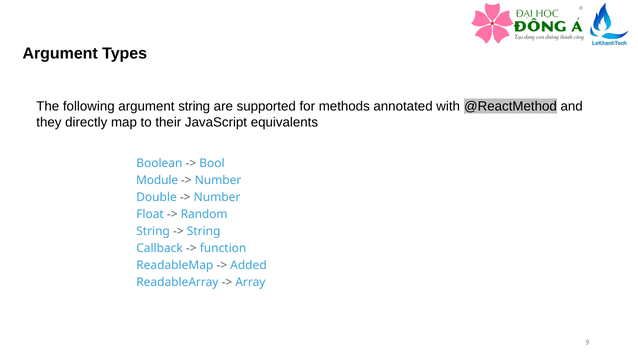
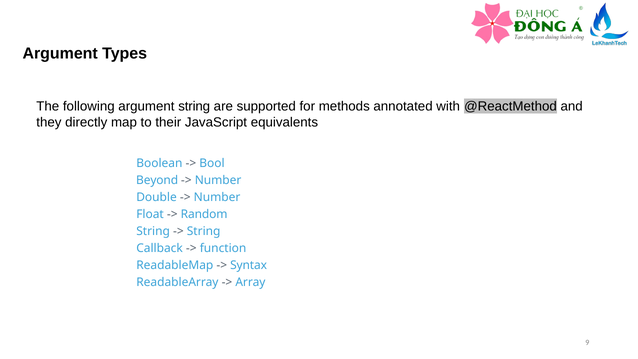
Module: Module -> Beyond
Added: Added -> Syntax
